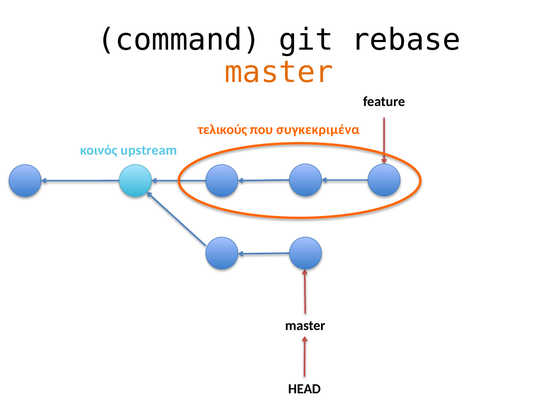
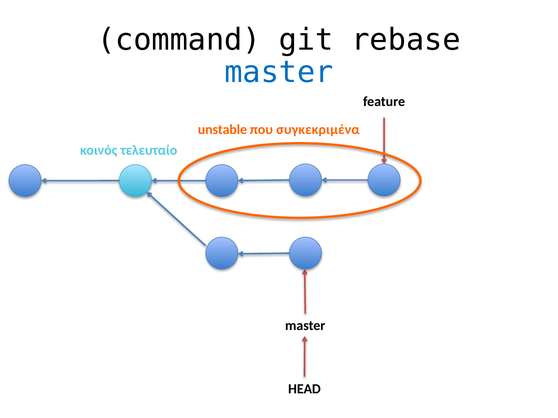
master at (279, 72) colour: orange -> blue
τελικούς: τελικούς -> unstable
upstream: upstream -> τελευταίο
